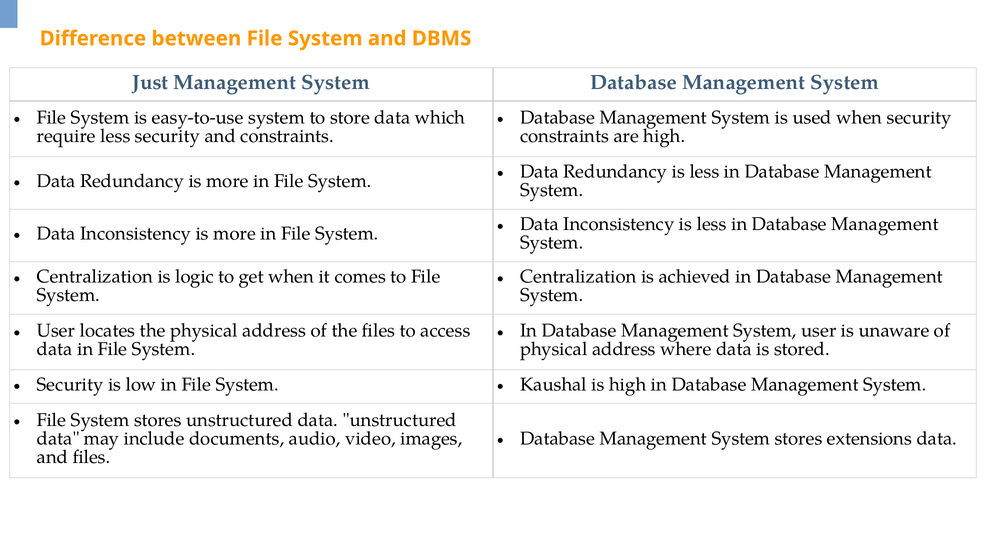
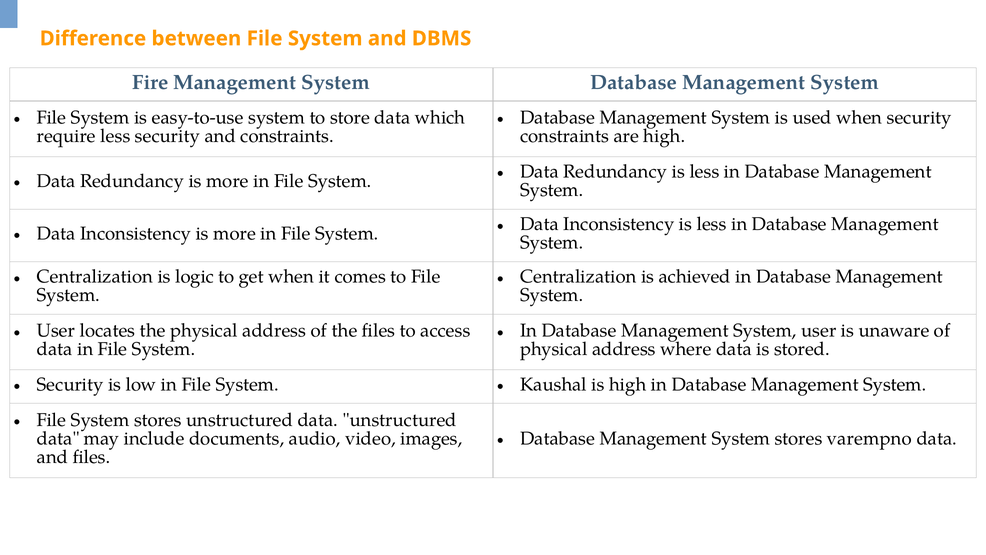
Just: Just -> Fire
extensions: extensions -> varempno
